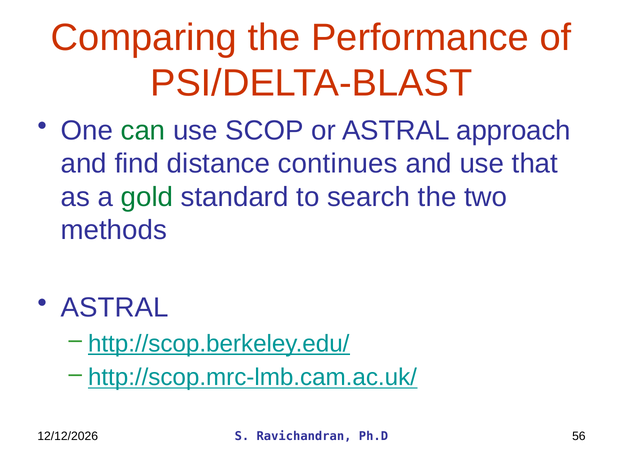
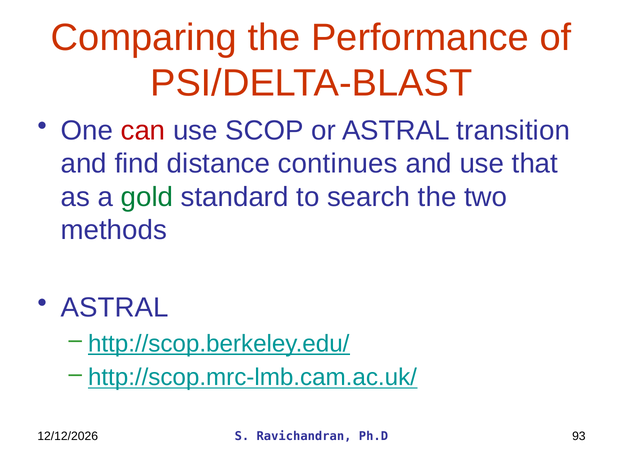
can colour: green -> red
approach: approach -> transition
56: 56 -> 93
